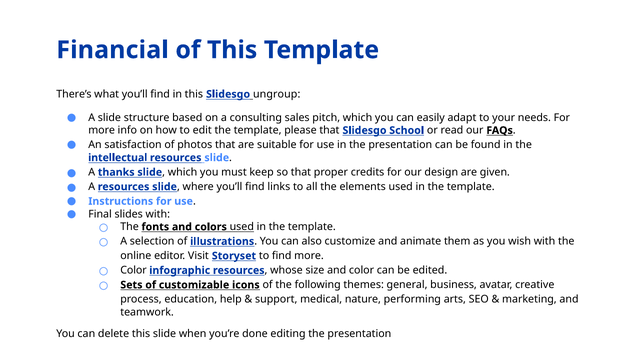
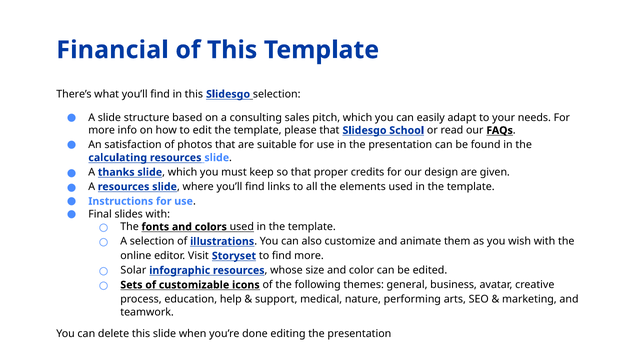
Slidesgo ungroup: ungroup -> selection
intellectual: intellectual -> calculating
Color at (133, 270): Color -> Solar
